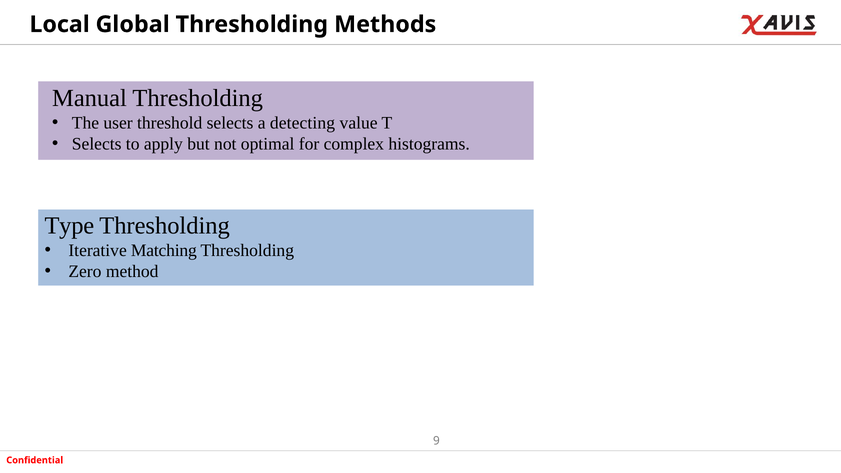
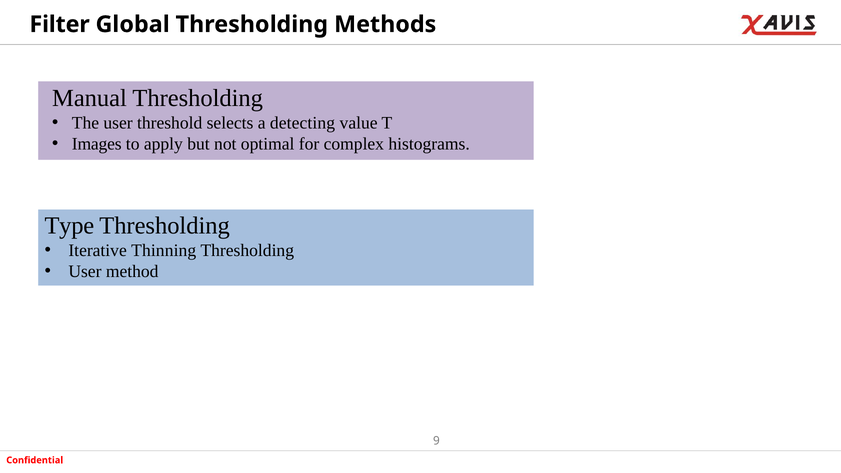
Local: Local -> Filter
Selects at (97, 144): Selects -> Images
Matching: Matching -> Thinning
Zero at (85, 272): Zero -> User
